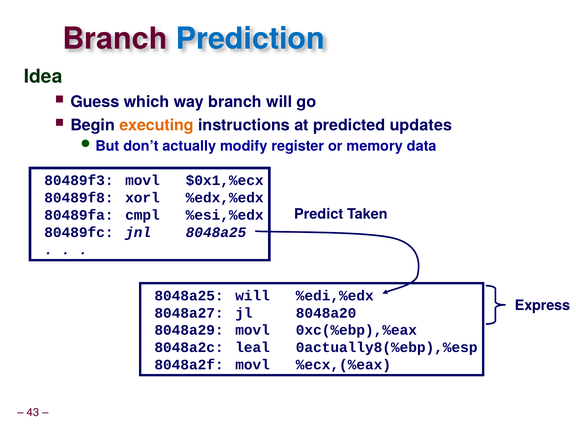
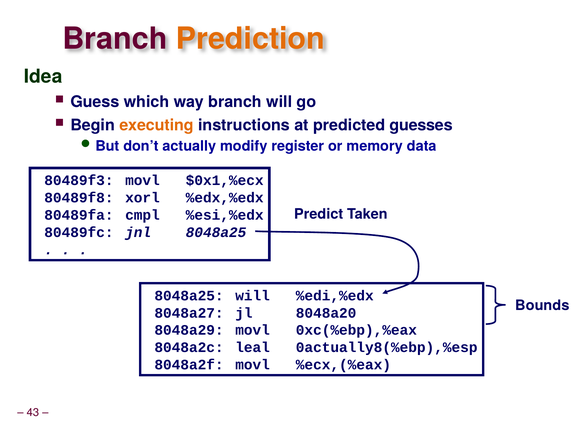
Prediction colour: blue -> orange
updates: updates -> guesses
Express: Express -> Bounds
